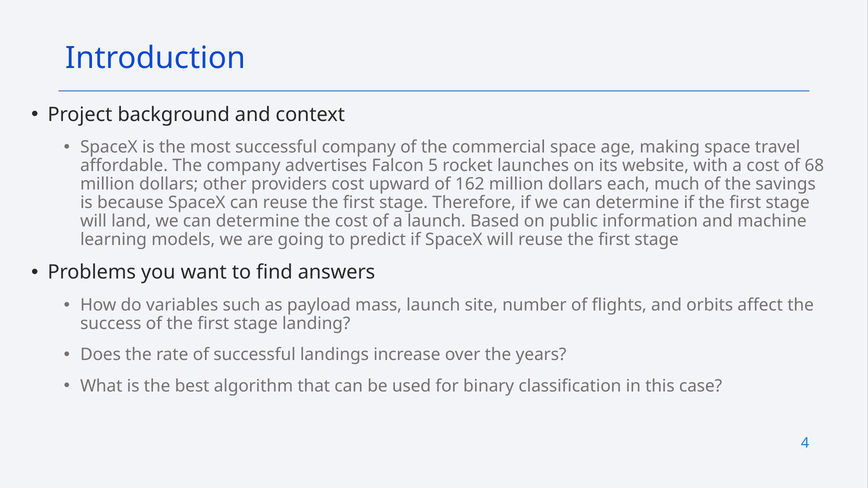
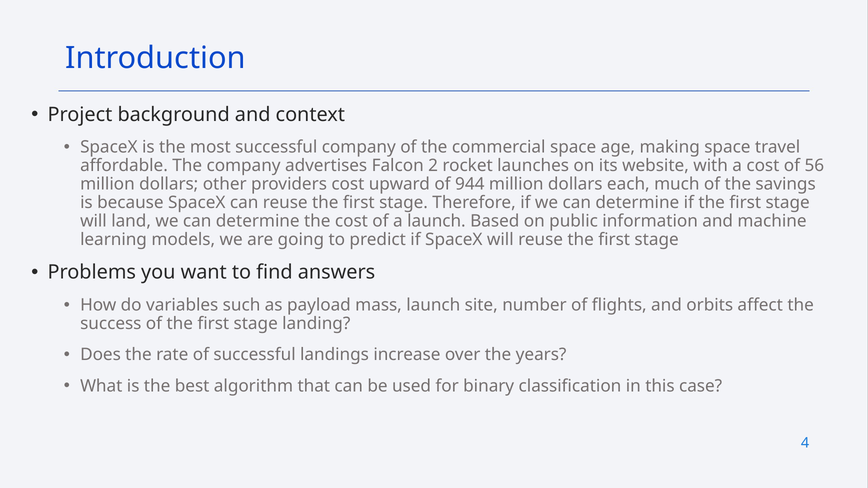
5: 5 -> 2
68: 68 -> 56
162: 162 -> 944
